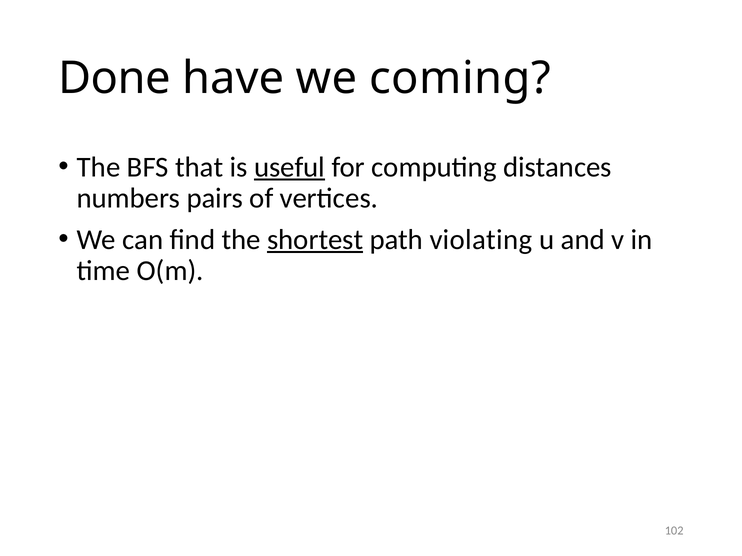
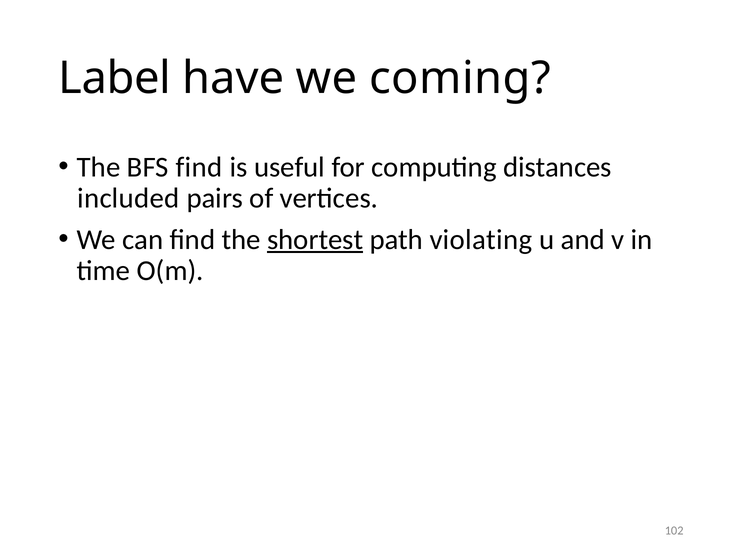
Done: Done -> Label
BFS that: that -> find
useful underline: present -> none
numbers: numbers -> included
